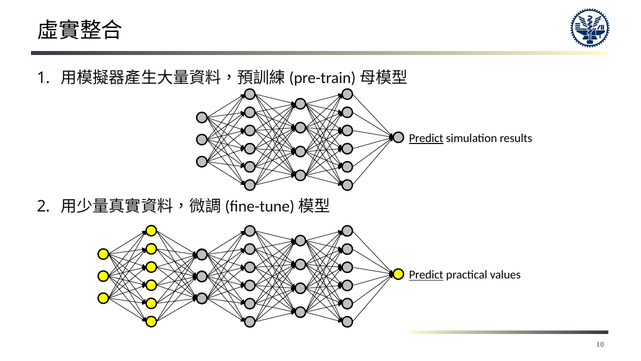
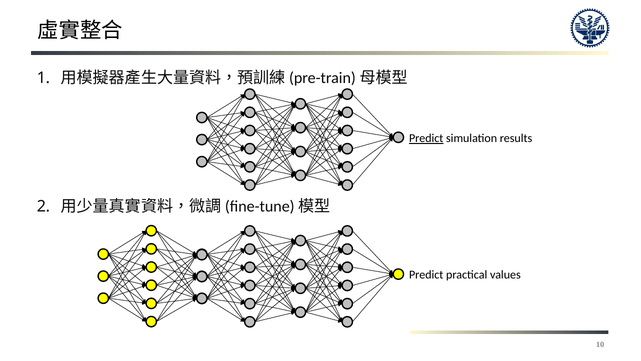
Predict at (426, 275) underline: present -> none
